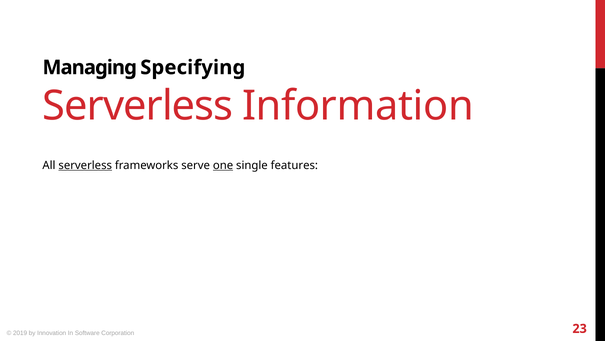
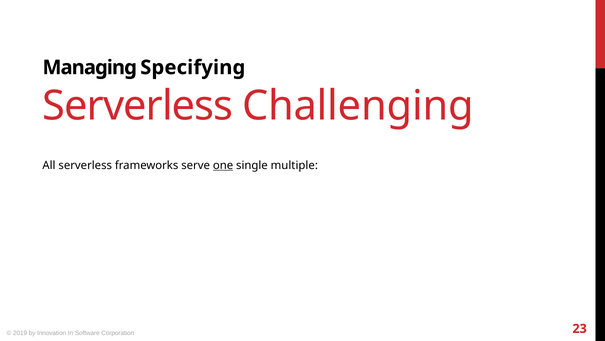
Information: Information -> Challenging
serverless at (85, 165) underline: present -> none
features: features -> multiple
